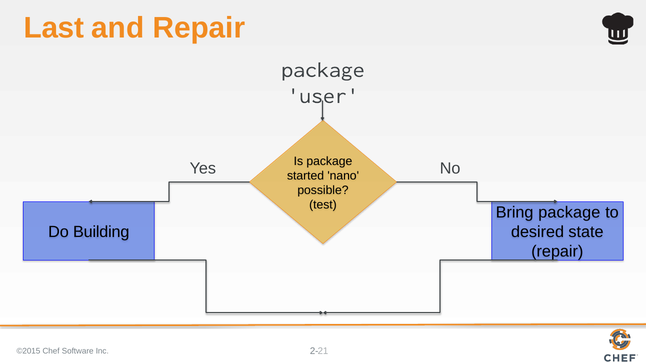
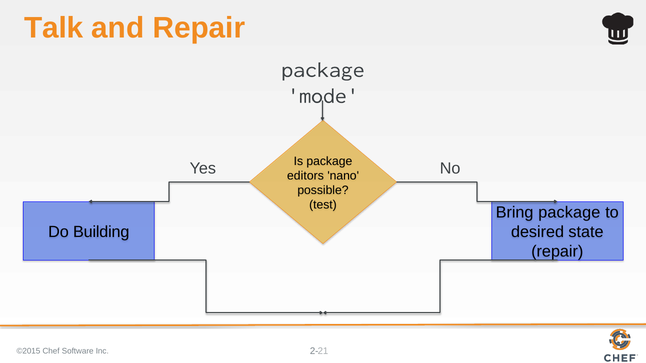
Last: Last -> Talk
user: user -> mode
started: started -> editors
